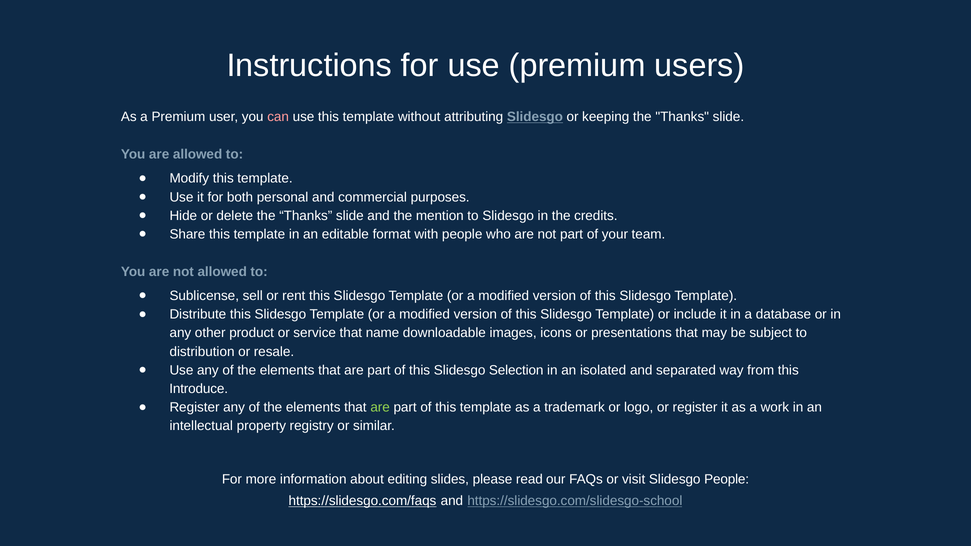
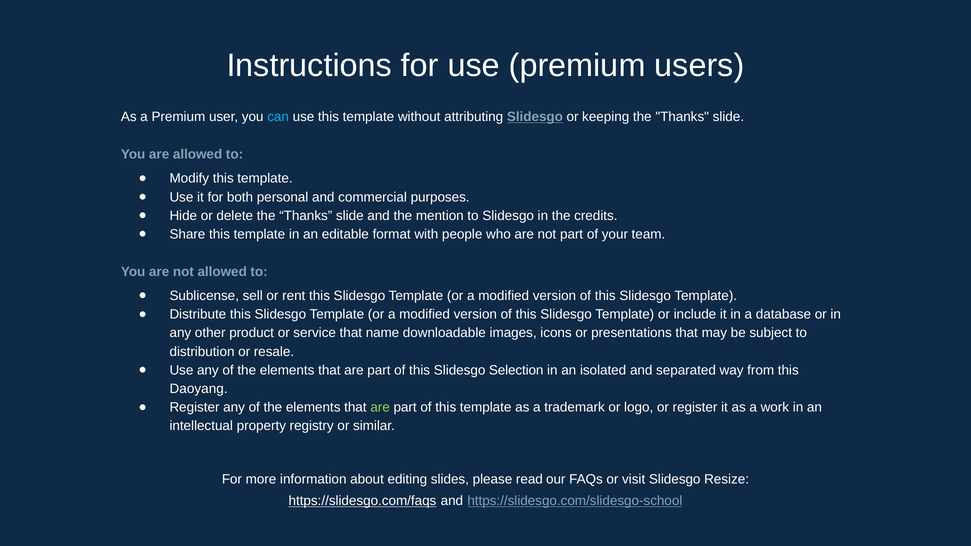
can colour: pink -> light blue
Introduce: Introduce -> Daoyang
Slidesgo People: People -> Resize
